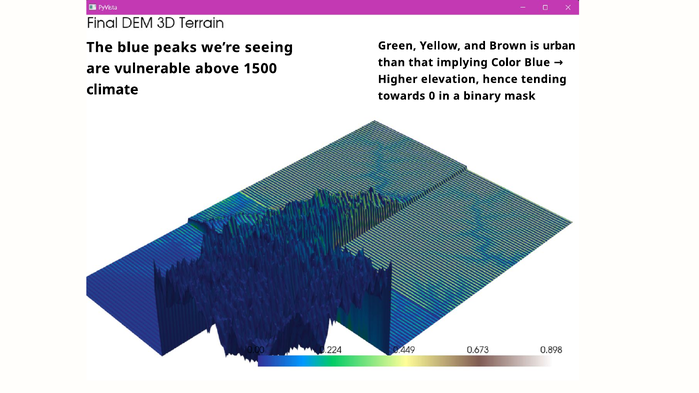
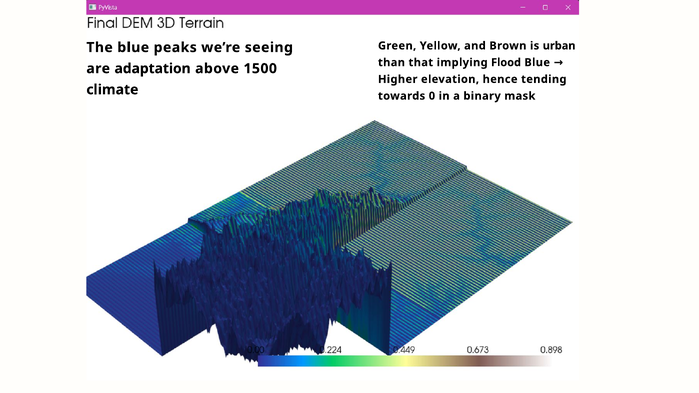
Color: Color -> Flood
vulnerable: vulnerable -> adaptation
